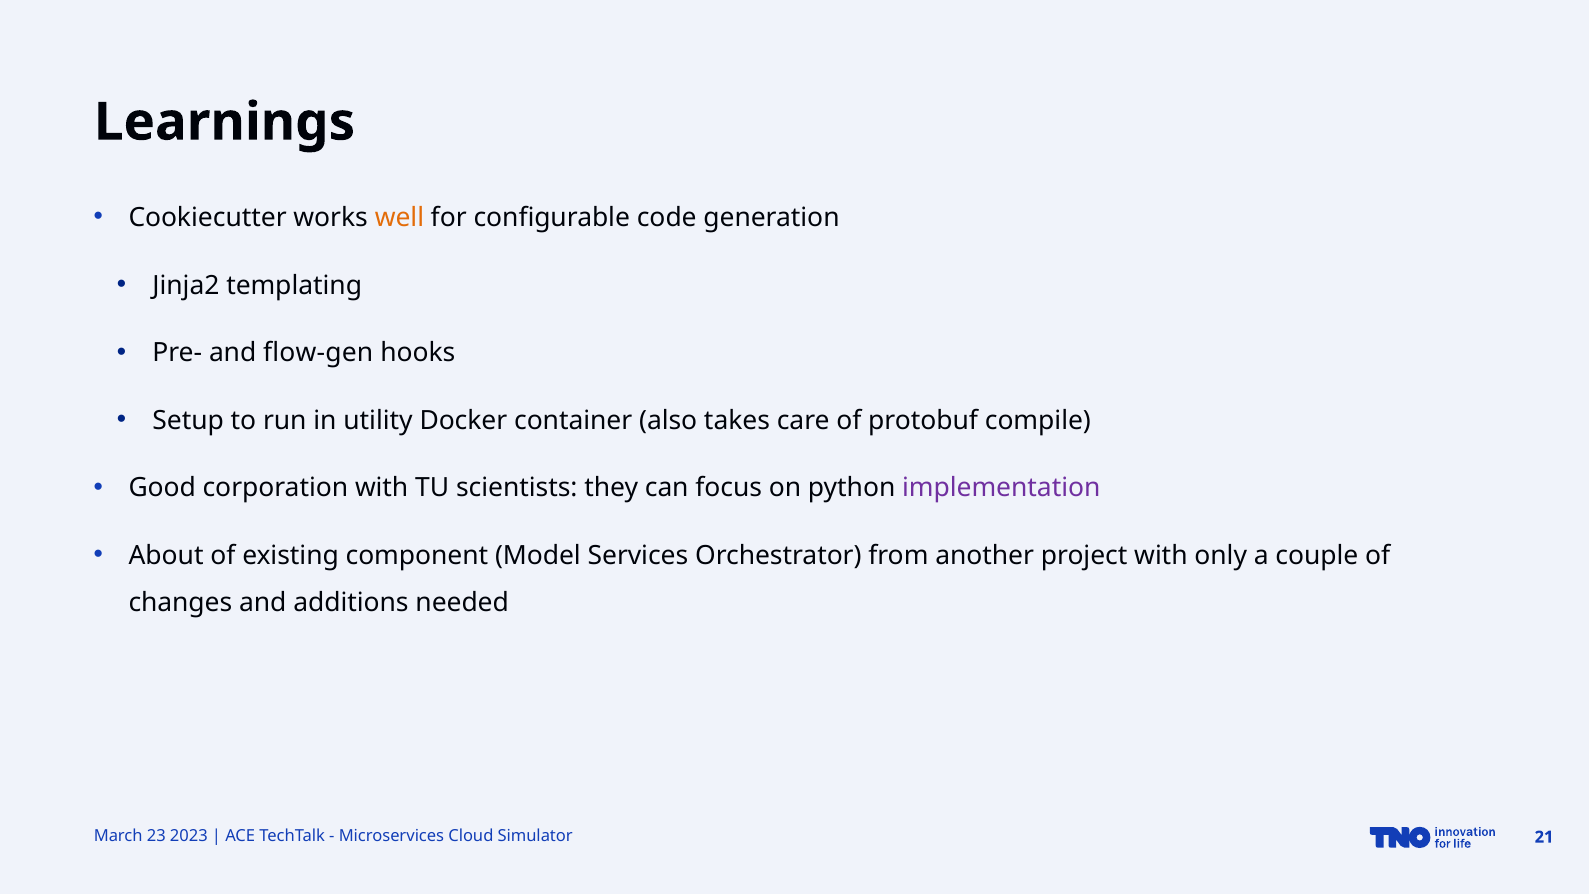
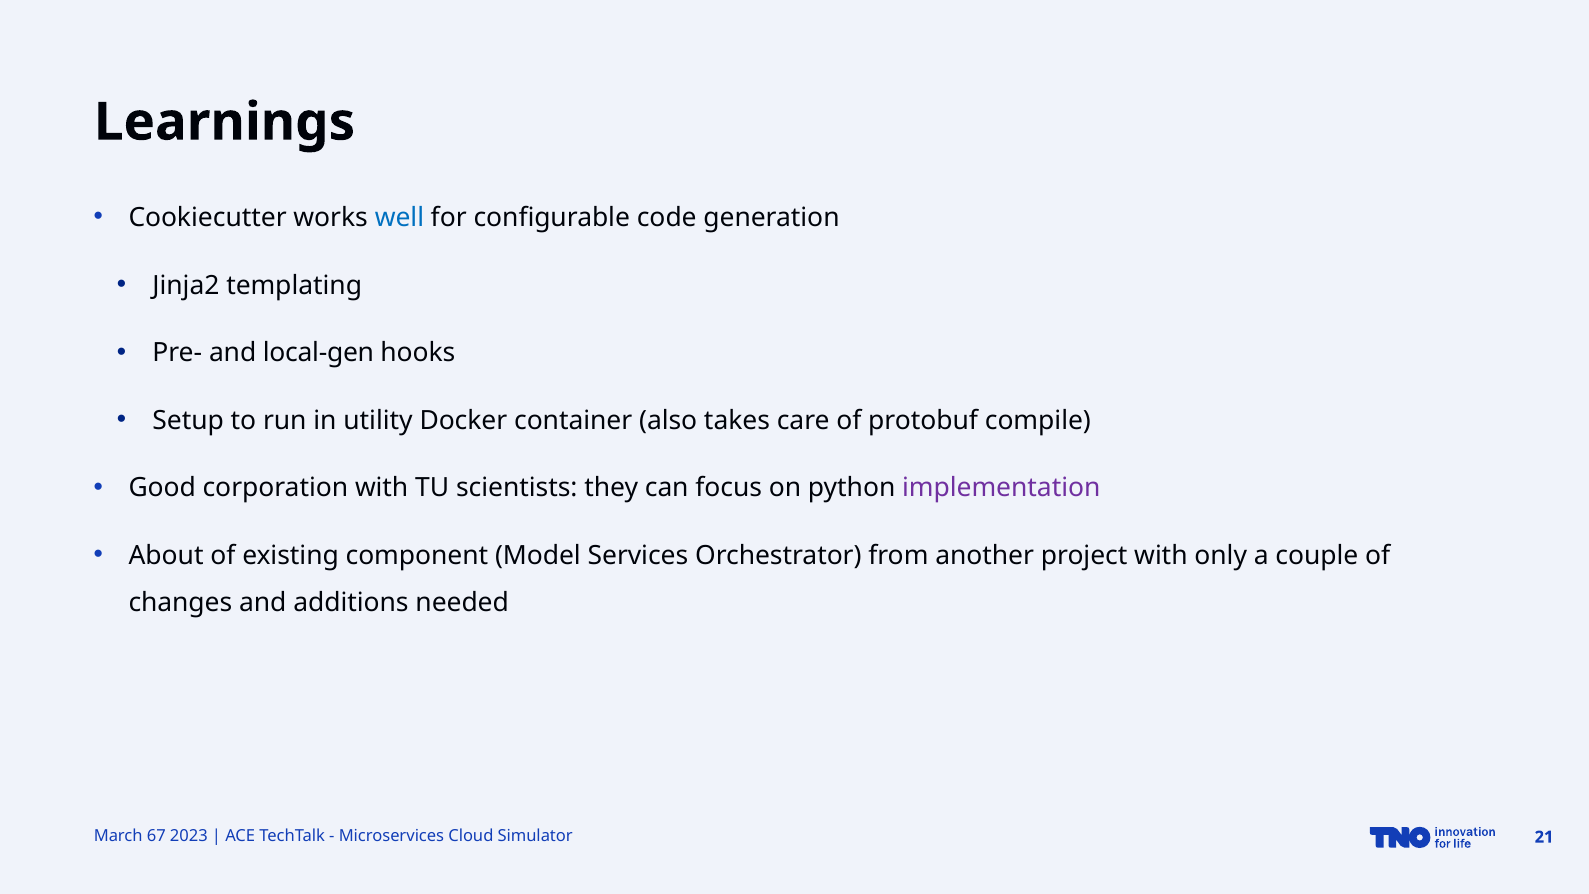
well colour: orange -> blue
flow-gen: flow-gen -> local-gen
23: 23 -> 67
